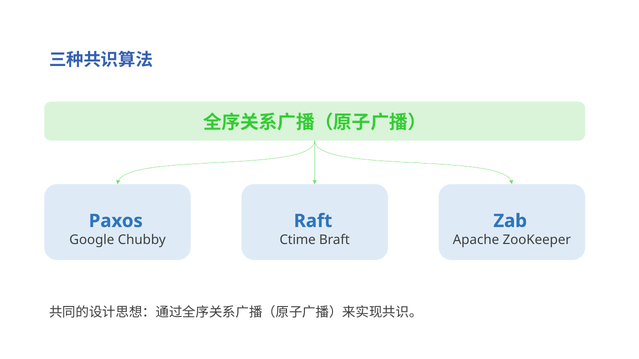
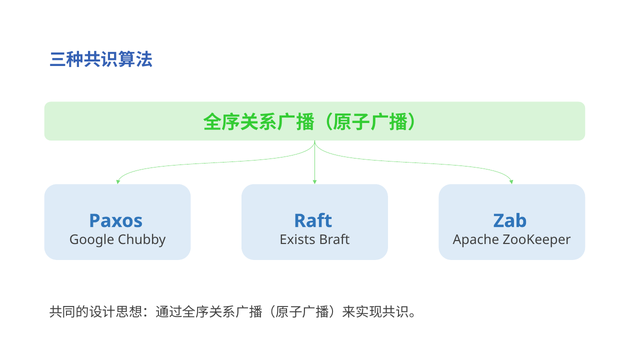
Ctime: Ctime -> Exists
